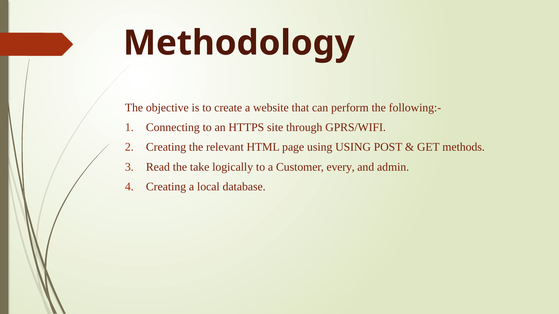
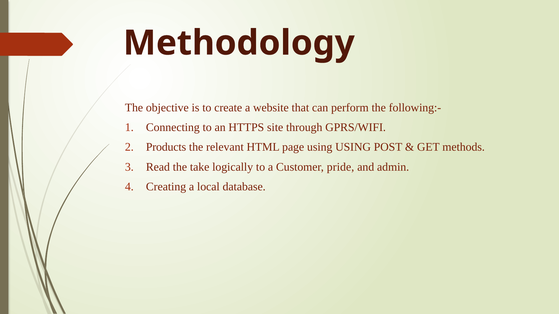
Creating at (166, 147): Creating -> Products
every: every -> pride
